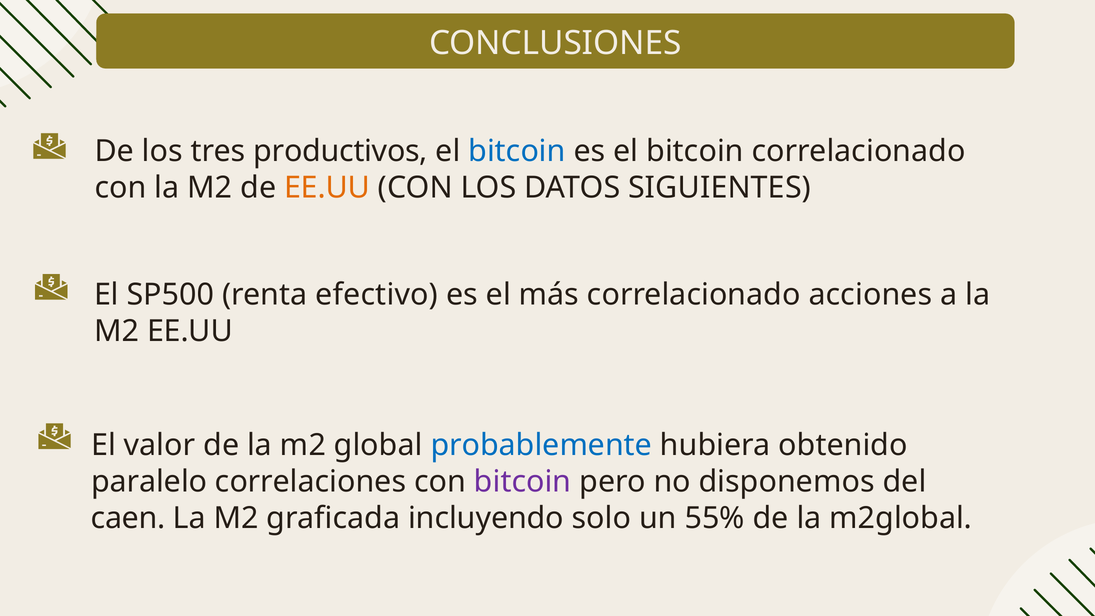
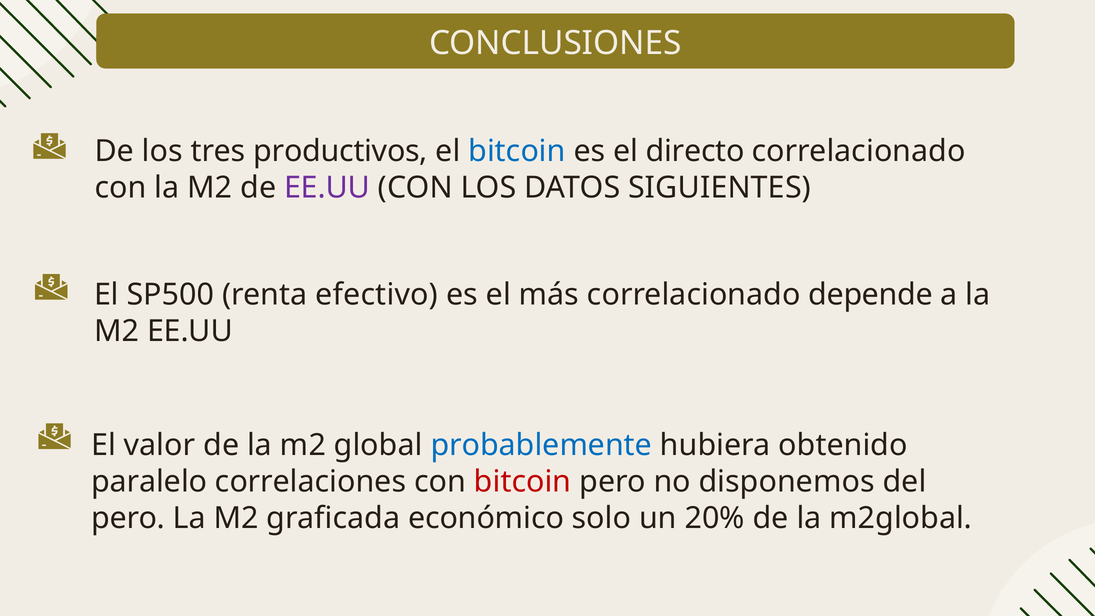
es el bitcoin: bitcoin -> directo
EE.UU at (327, 188) colour: orange -> purple
acciones: acciones -> depende
bitcoin at (523, 482) colour: purple -> red
caen at (128, 518): caen -> pero
incluyendo: incluyendo -> económico
55%: 55% -> 20%
